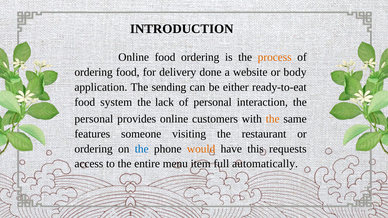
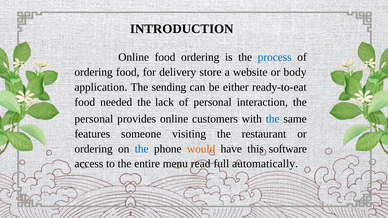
process colour: orange -> blue
done: done -> store
system: system -> needed
the at (273, 119) colour: orange -> blue
requests: requests -> software
item: item -> read
